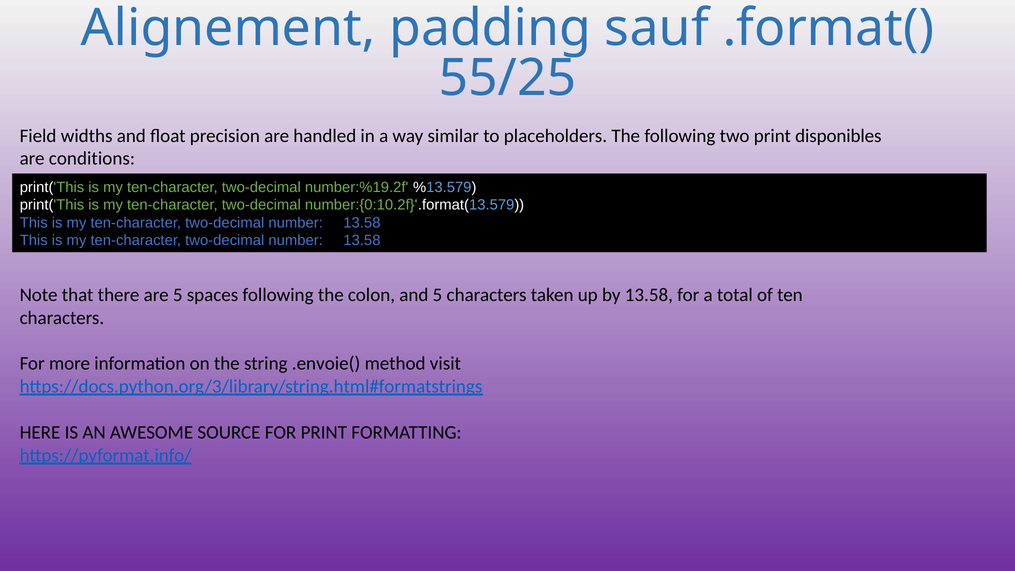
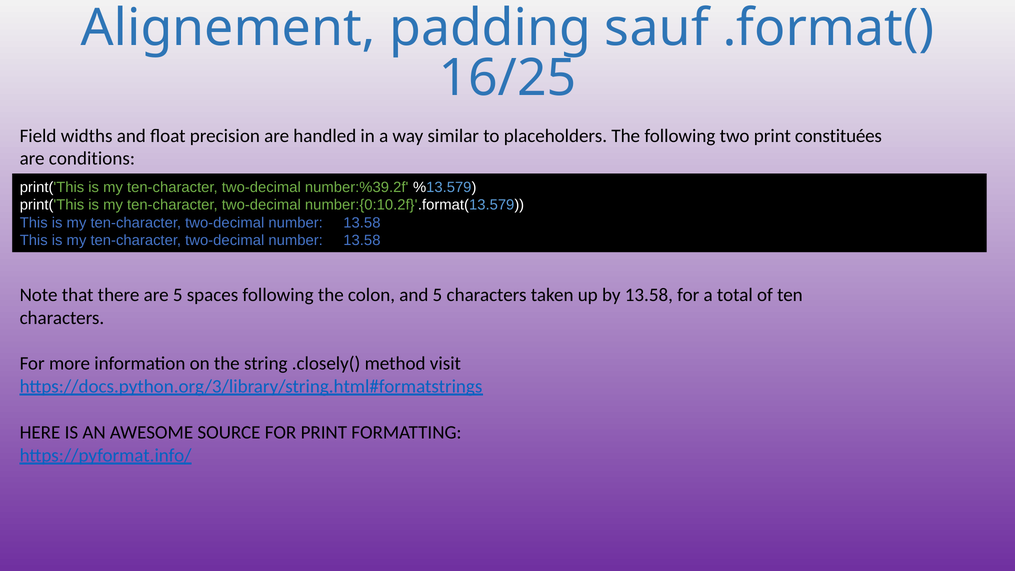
55/25: 55/25 -> 16/25
disponibles: disponibles -> constituées
number:%19.2f: number:%19.2f -> number:%39.2f
.envoie(: .envoie( -> .closely(
